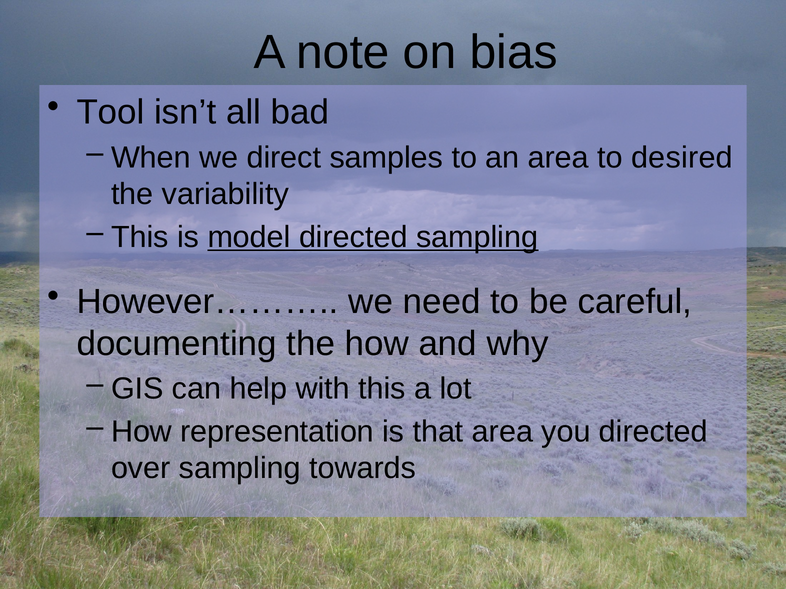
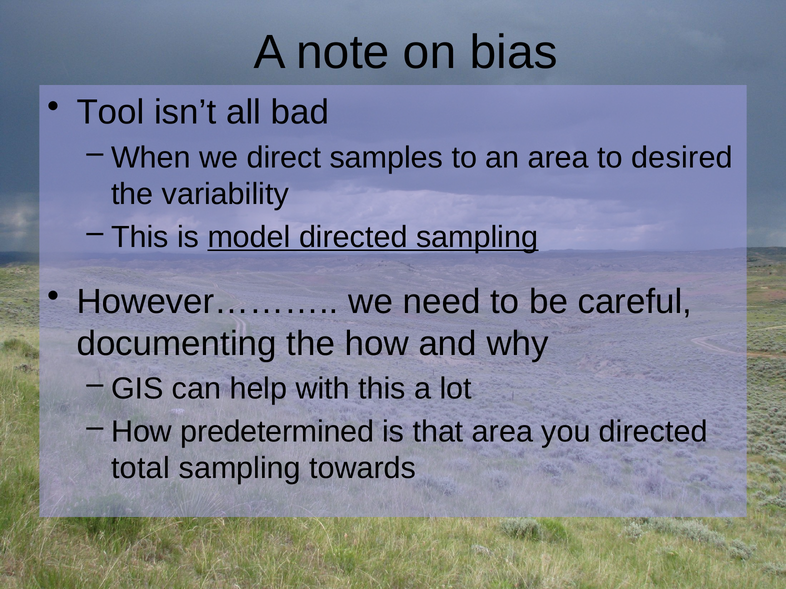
representation: representation -> predetermined
over: over -> total
